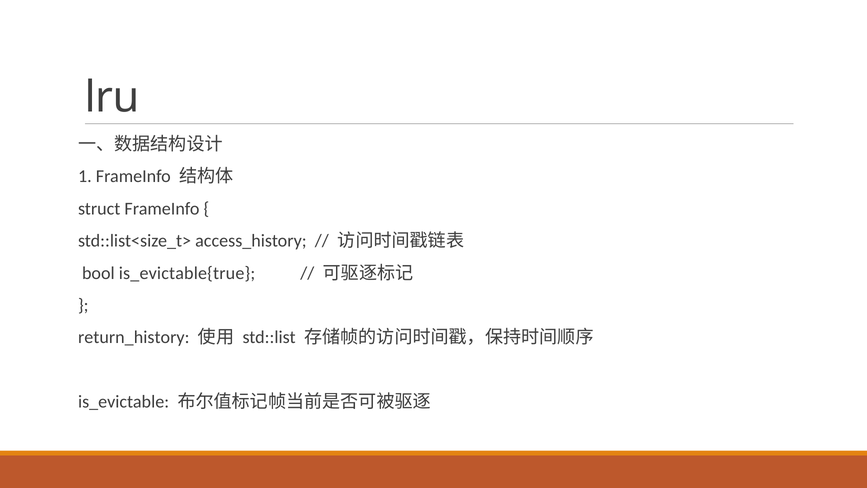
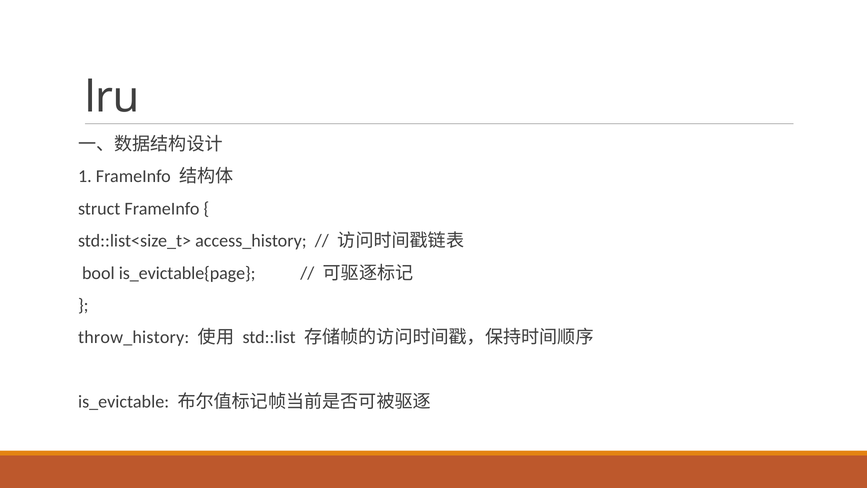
is_evictable{true: is_evictable{true -> is_evictable{page
return_history: return_history -> throw_history
